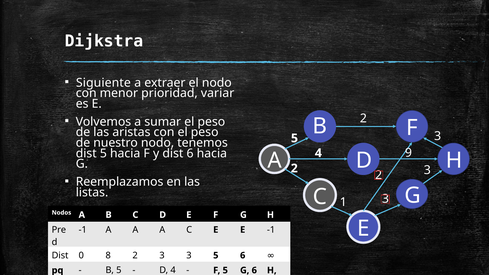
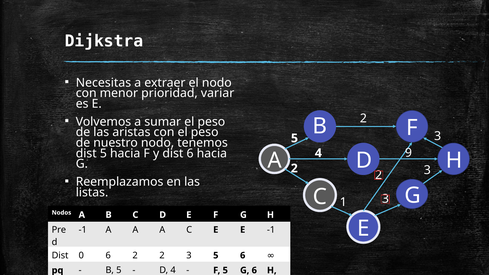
Siguiente: Siguiente -> Necesitas
0 8: 8 -> 6
3 at (162, 256): 3 -> 2
